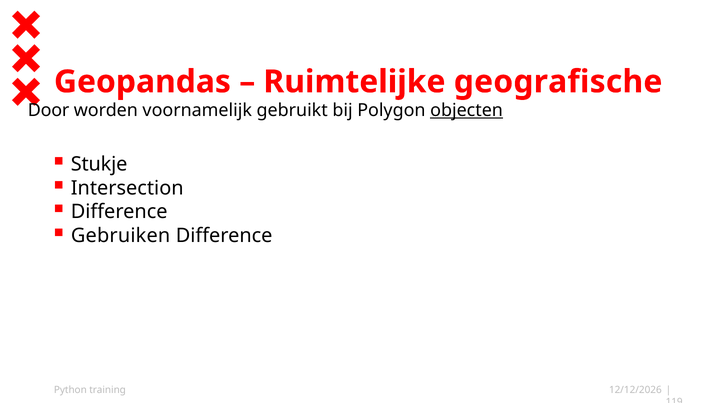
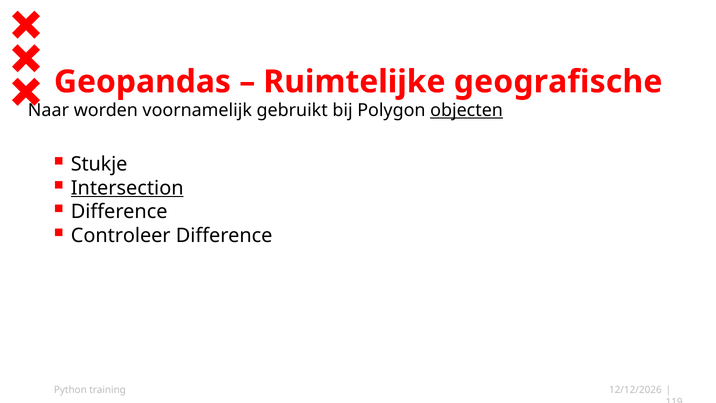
Door: Door -> Naar
Intersection underline: none -> present
Gebruiken: Gebruiken -> Controleer
